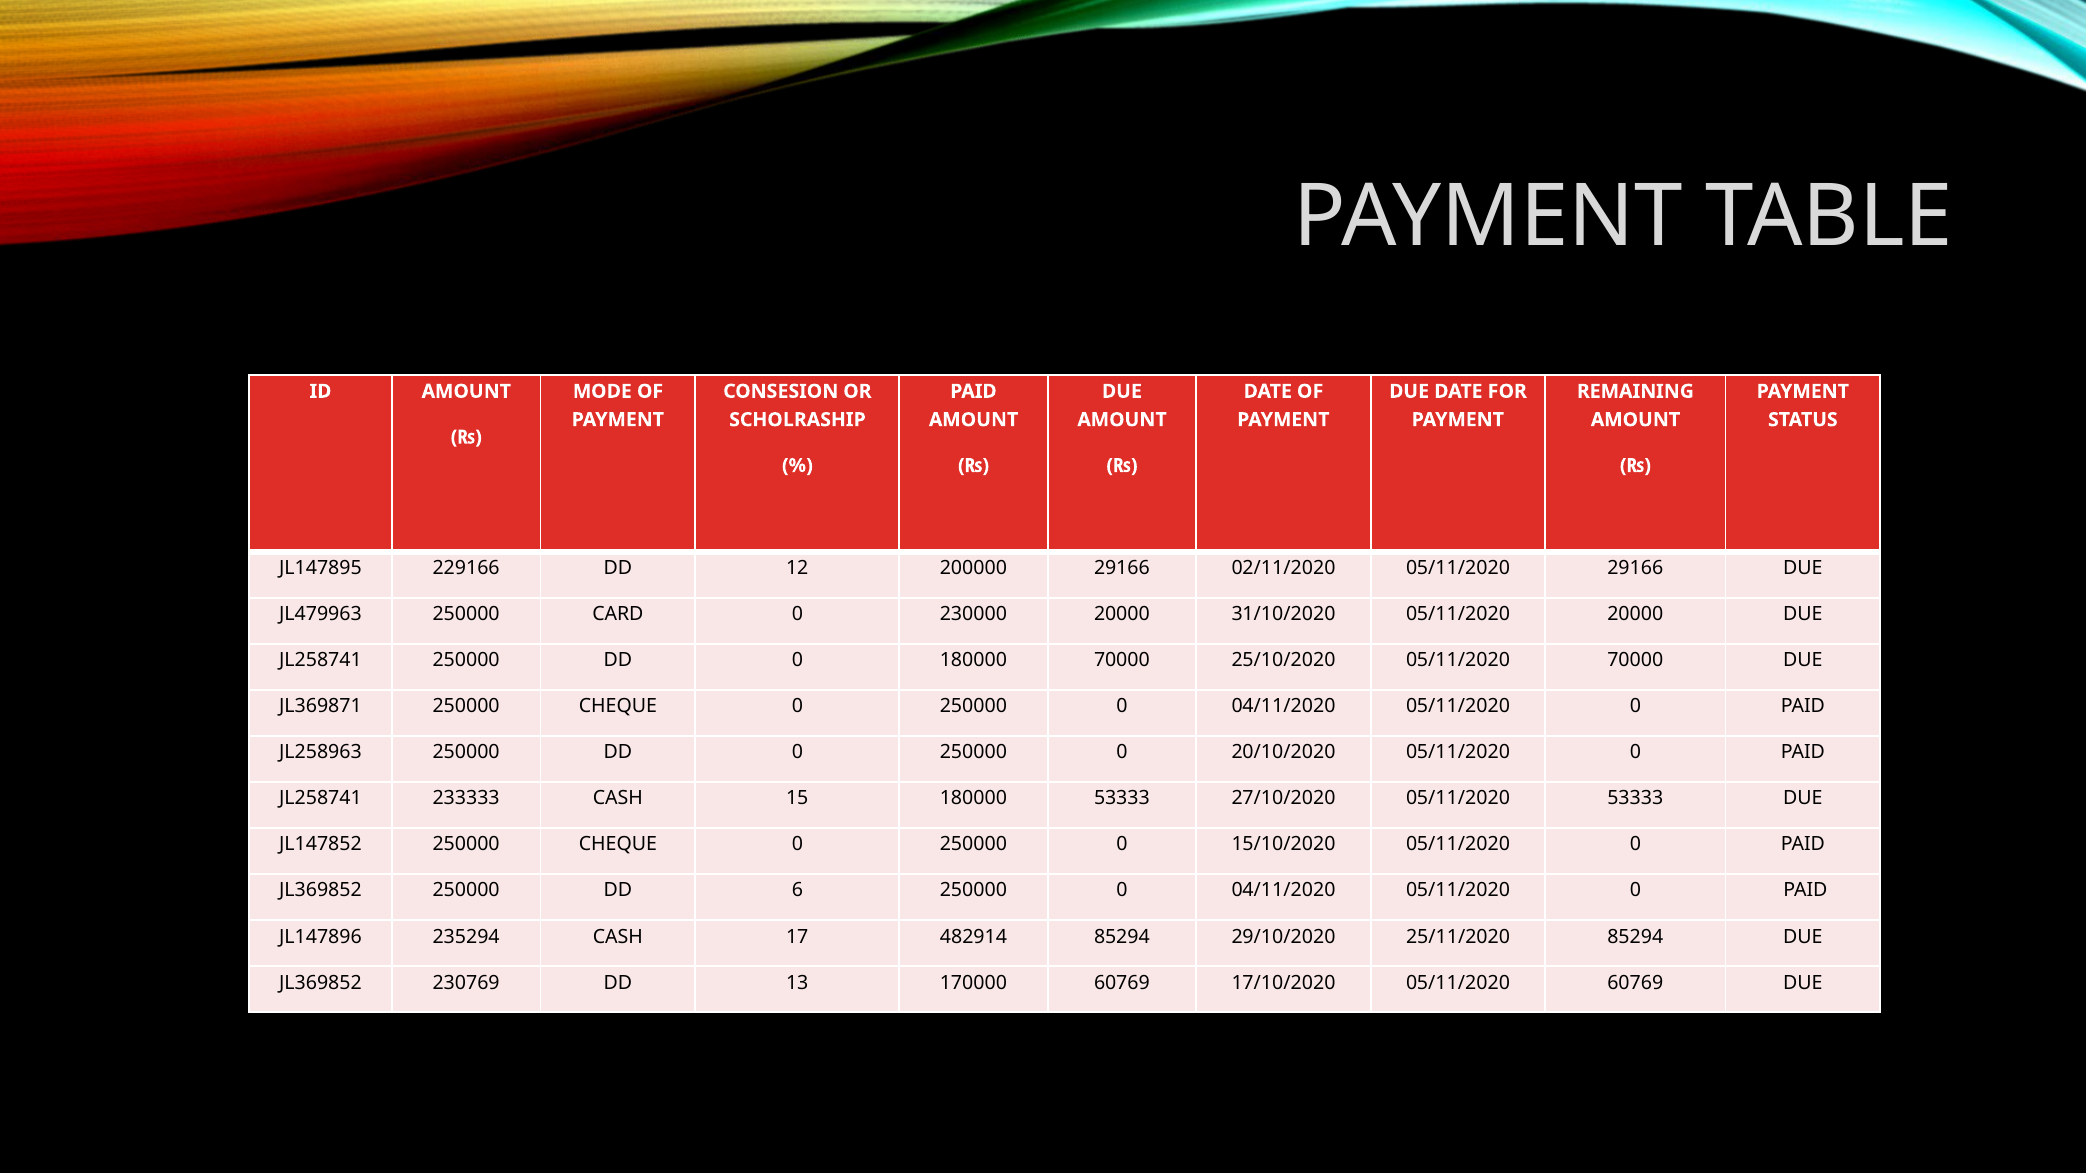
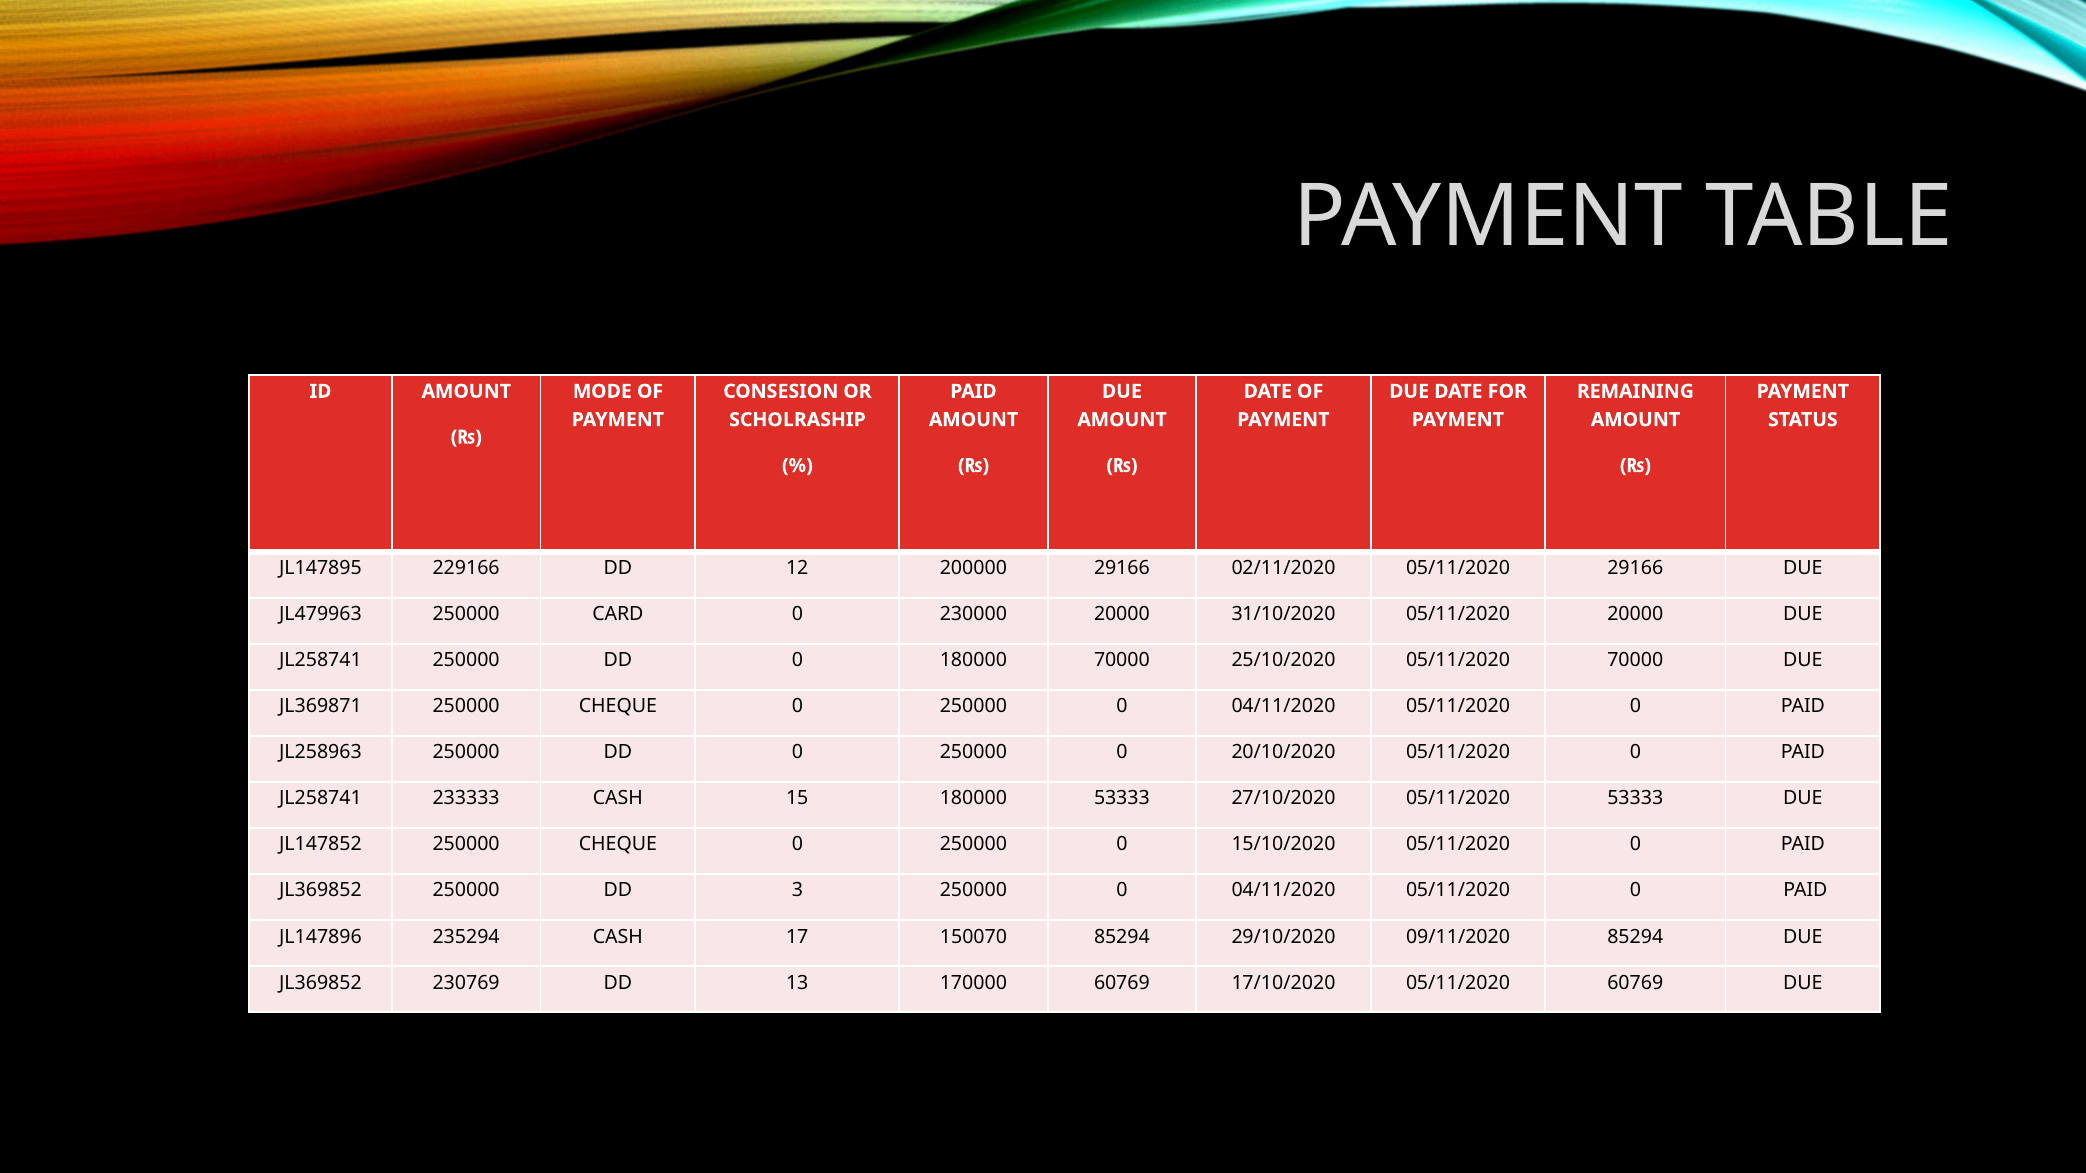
6: 6 -> 3
482914: 482914 -> 150070
25/11/2020: 25/11/2020 -> 09/11/2020
